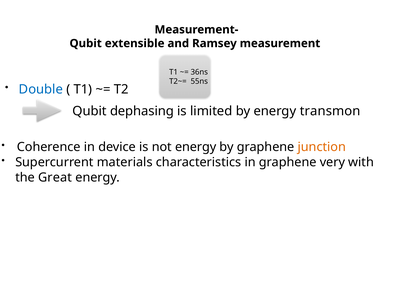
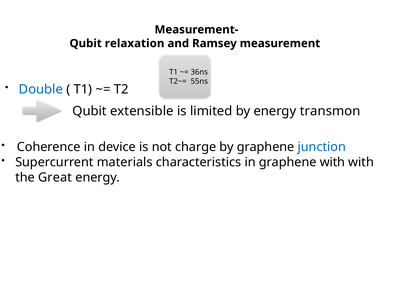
extensible: extensible -> relaxation
dephasing: dephasing -> extensible
not energy: energy -> charge
junction colour: orange -> blue
graphene very: very -> with
